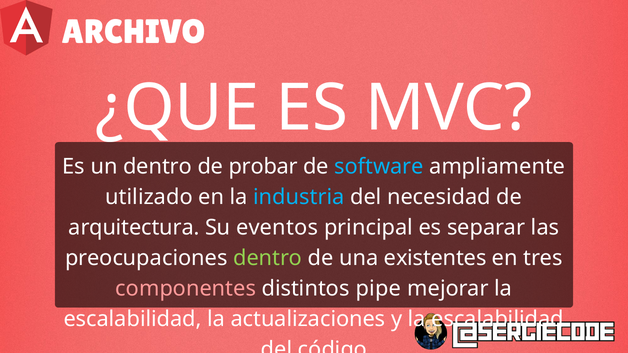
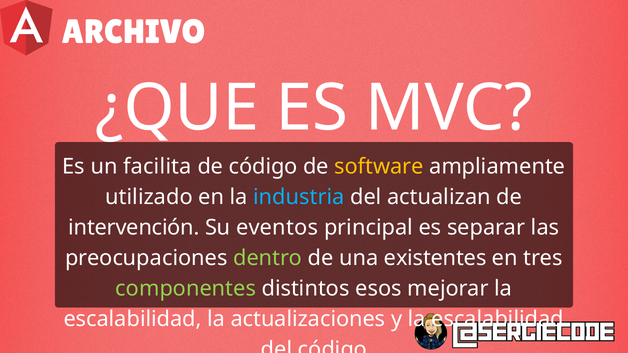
un dentro: dentro -> facilita
de probar: probar -> código
software colour: light blue -> yellow
necesidad: necesidad -> actualizan
arquitectura: arquitectura -> intervención
componentes colour: pink -> light green
pipe: pipe -> esos
